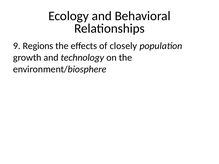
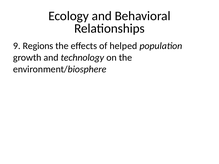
closely: closely -> helped
